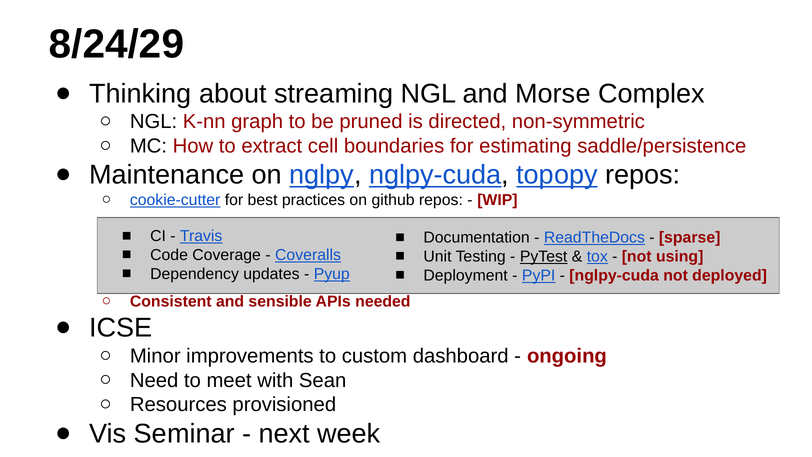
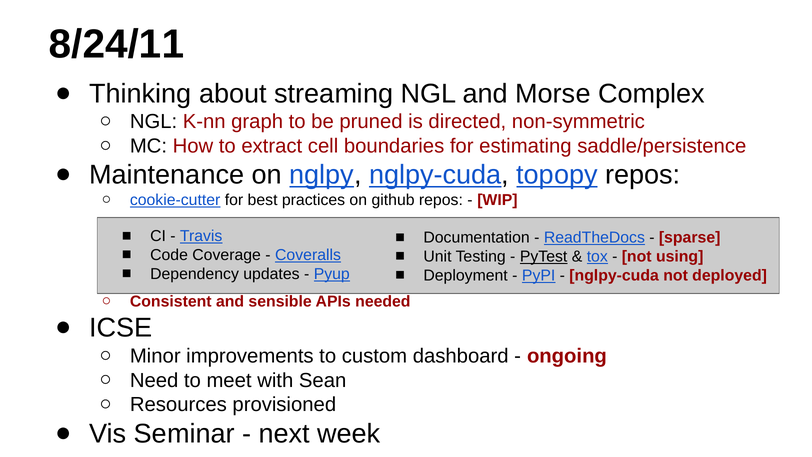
8/24/29: 8/24/29 -> 8/24/11
